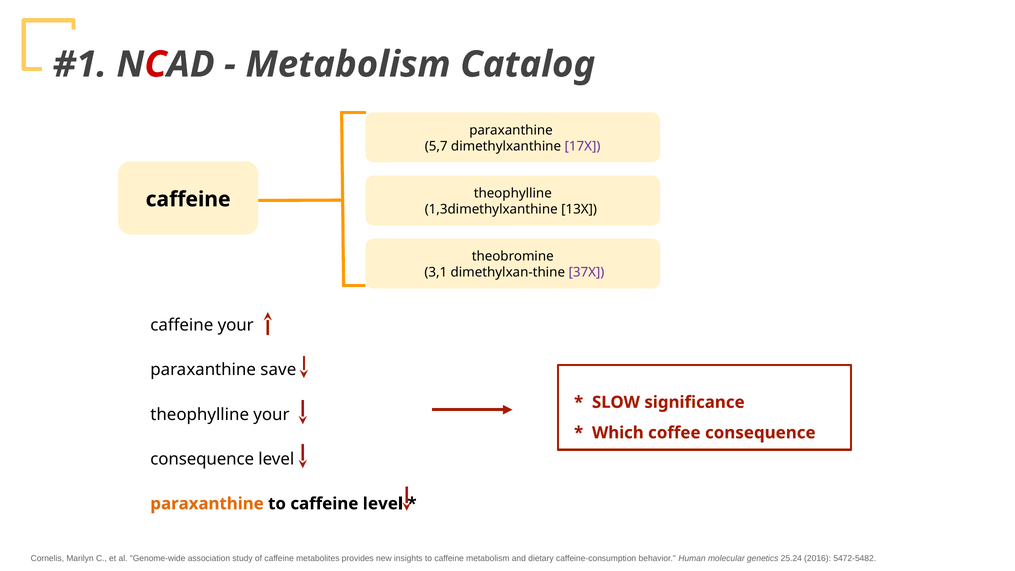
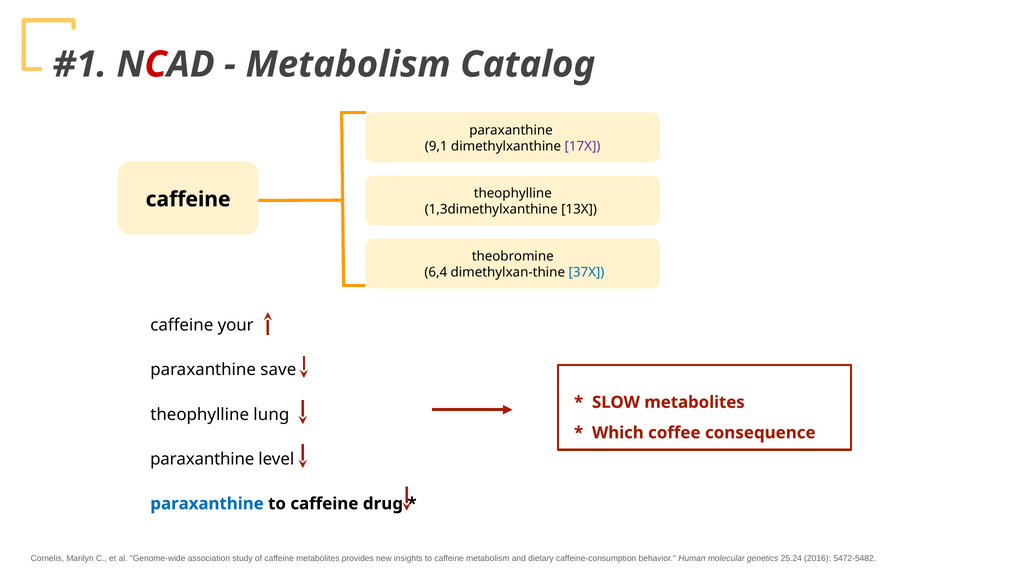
5,7: 5,7 -> 9,1
3,1: 3,1 -> 6,4
37X colour: purple -> blue
SLOW significance: significance -> metabolites
theophylline your: your -> lung
consequence at (202, 459): consequence -> paraxanthine
paraxanthine at (207, 504) colour: orange -> blue
caffeine level: level -> drug
